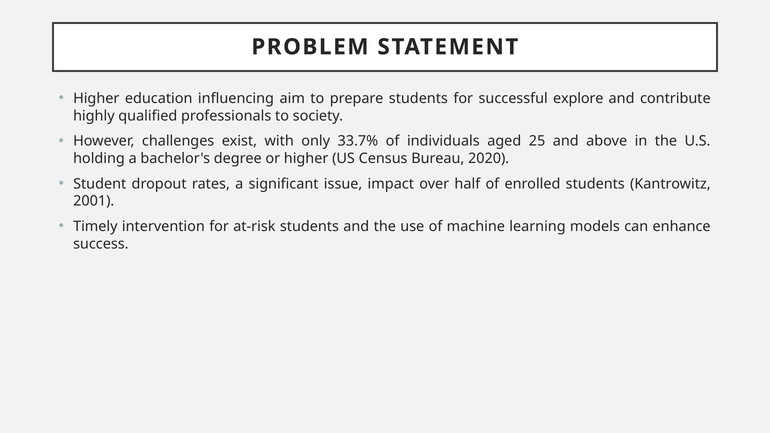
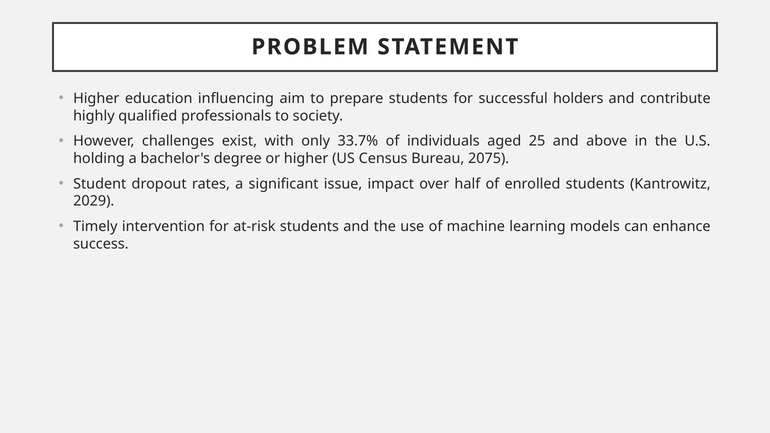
explore: explore -> holders
2020: 2020 -> 2075
2001: 2001 -> 2029
